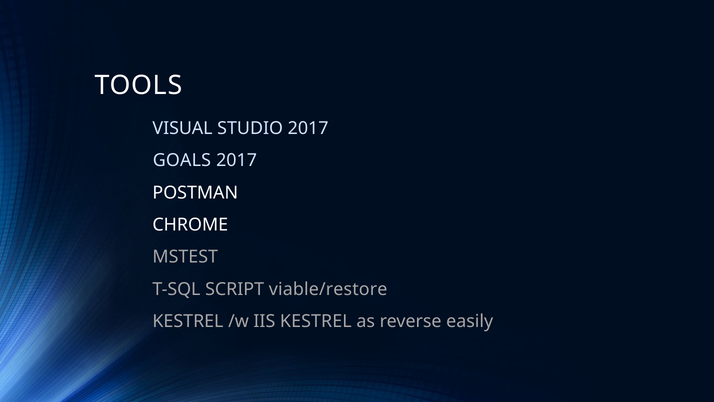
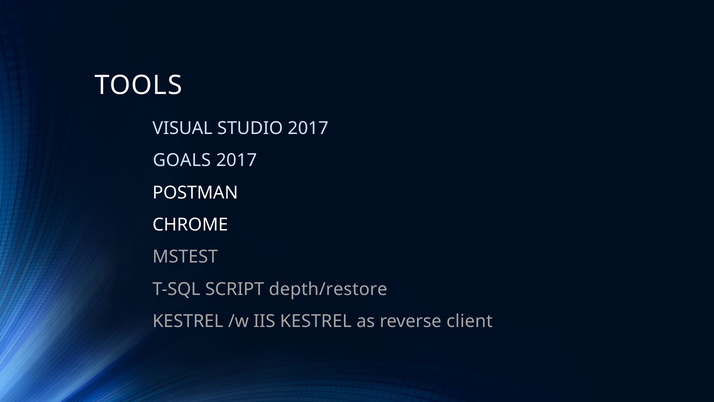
viable/restore: viable/restore -> depth/restore
easily: easily -> client
